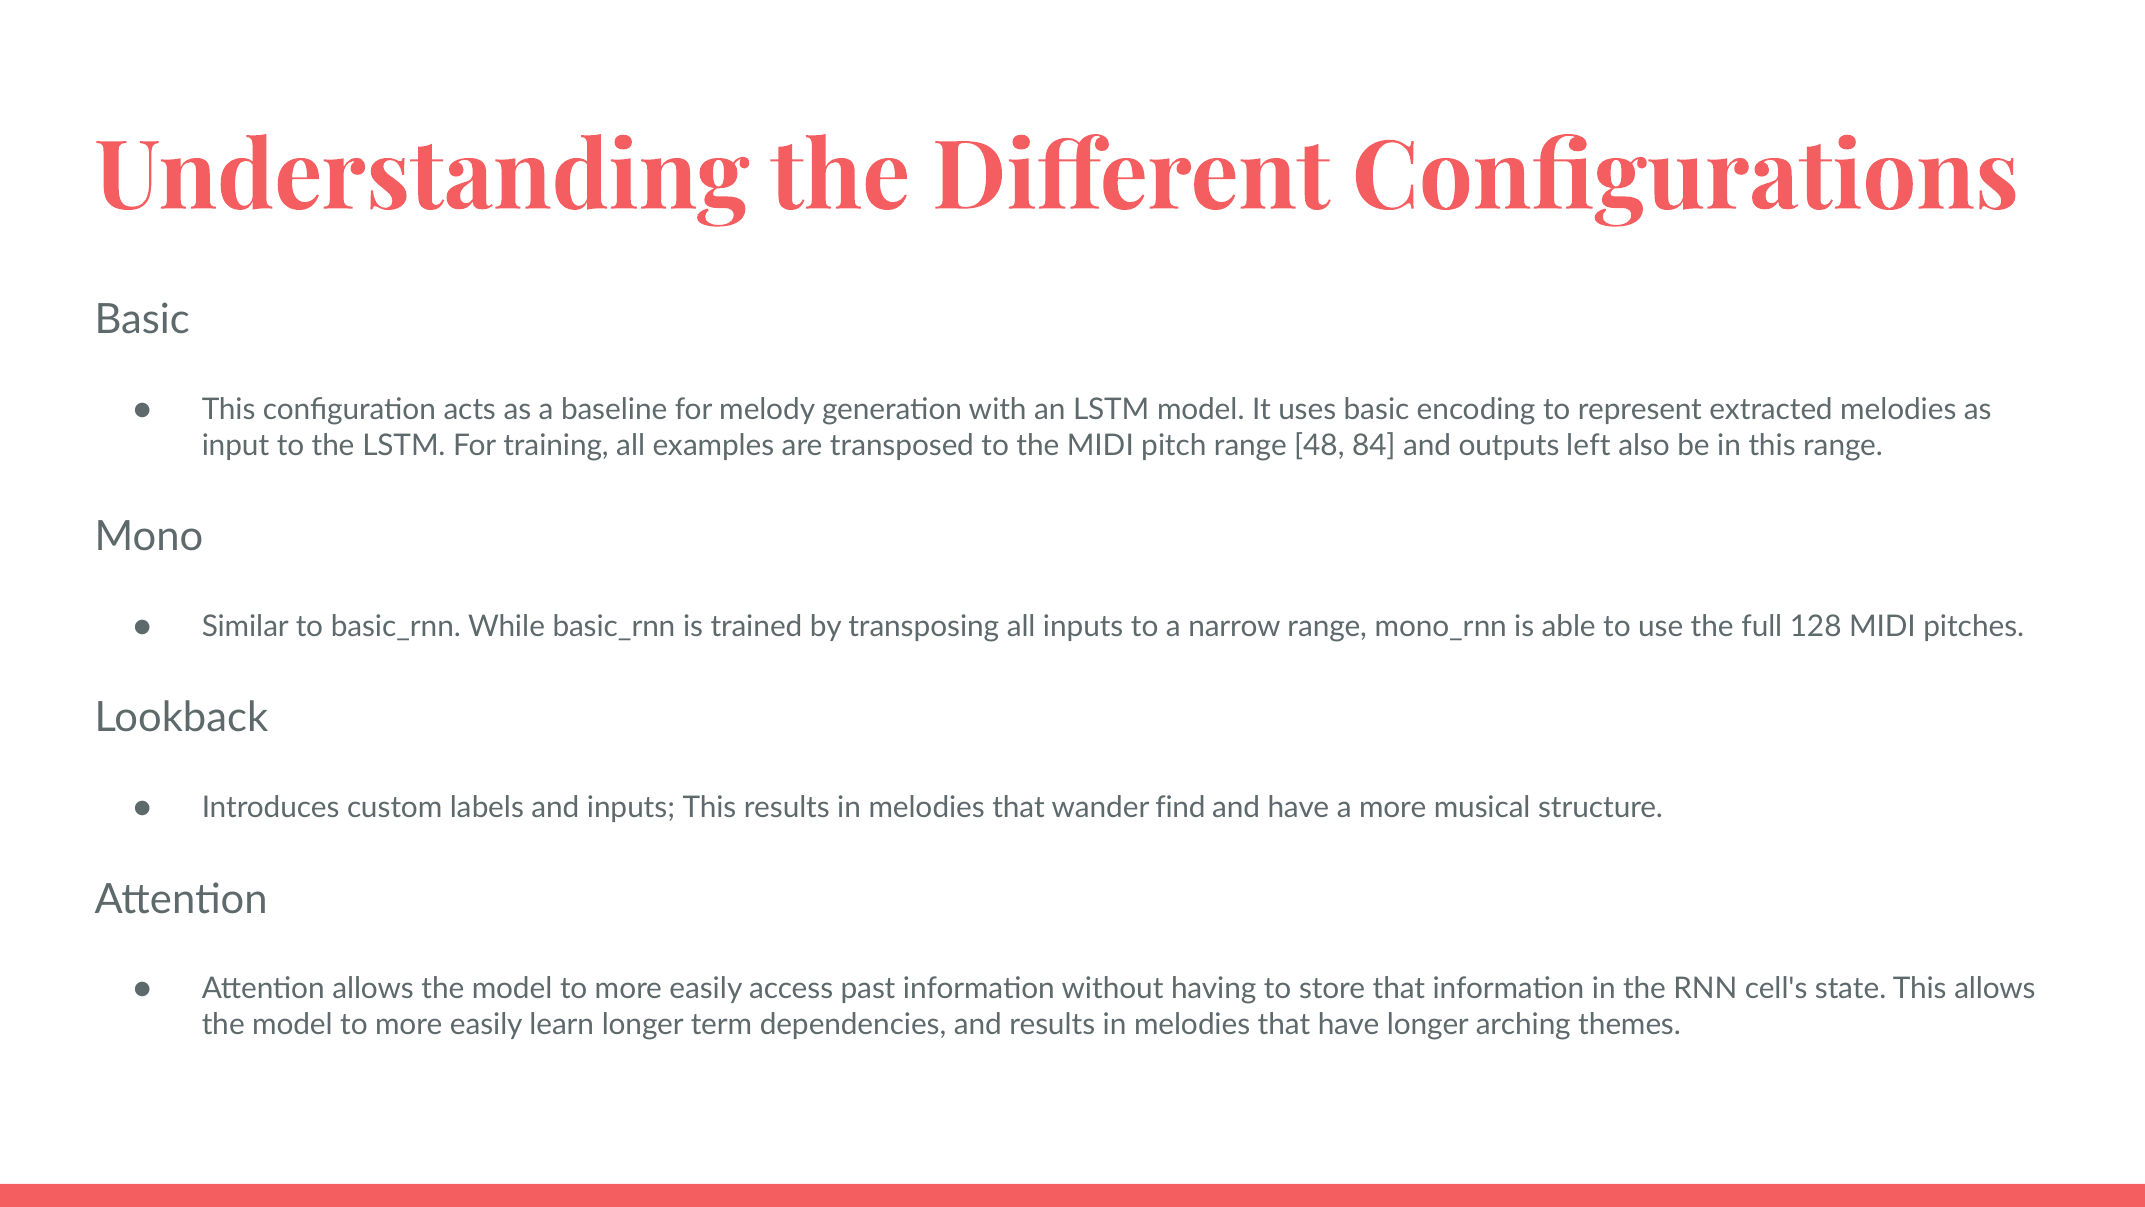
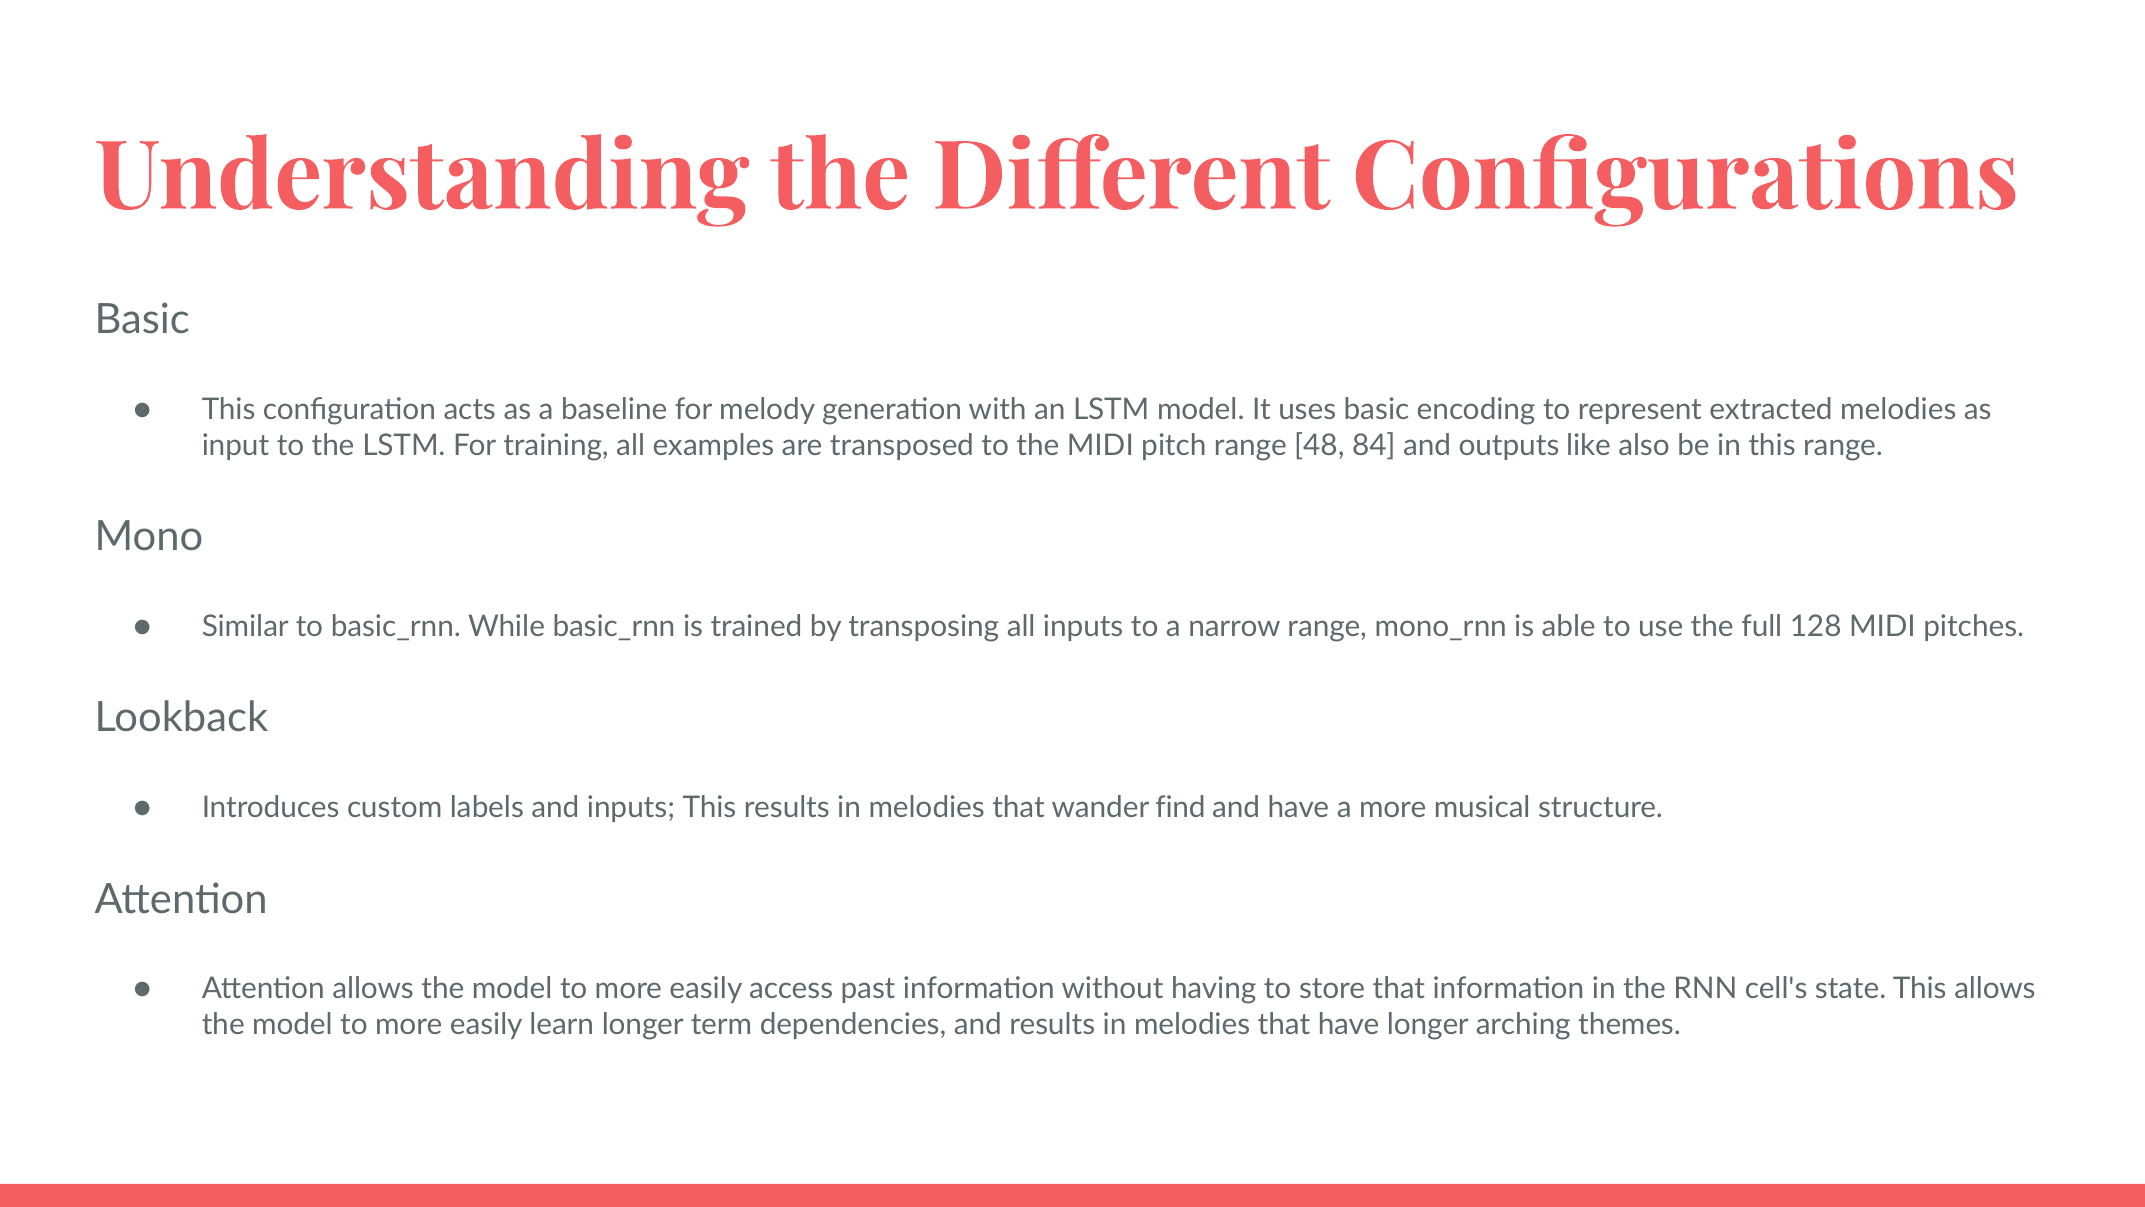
left: left -> like
